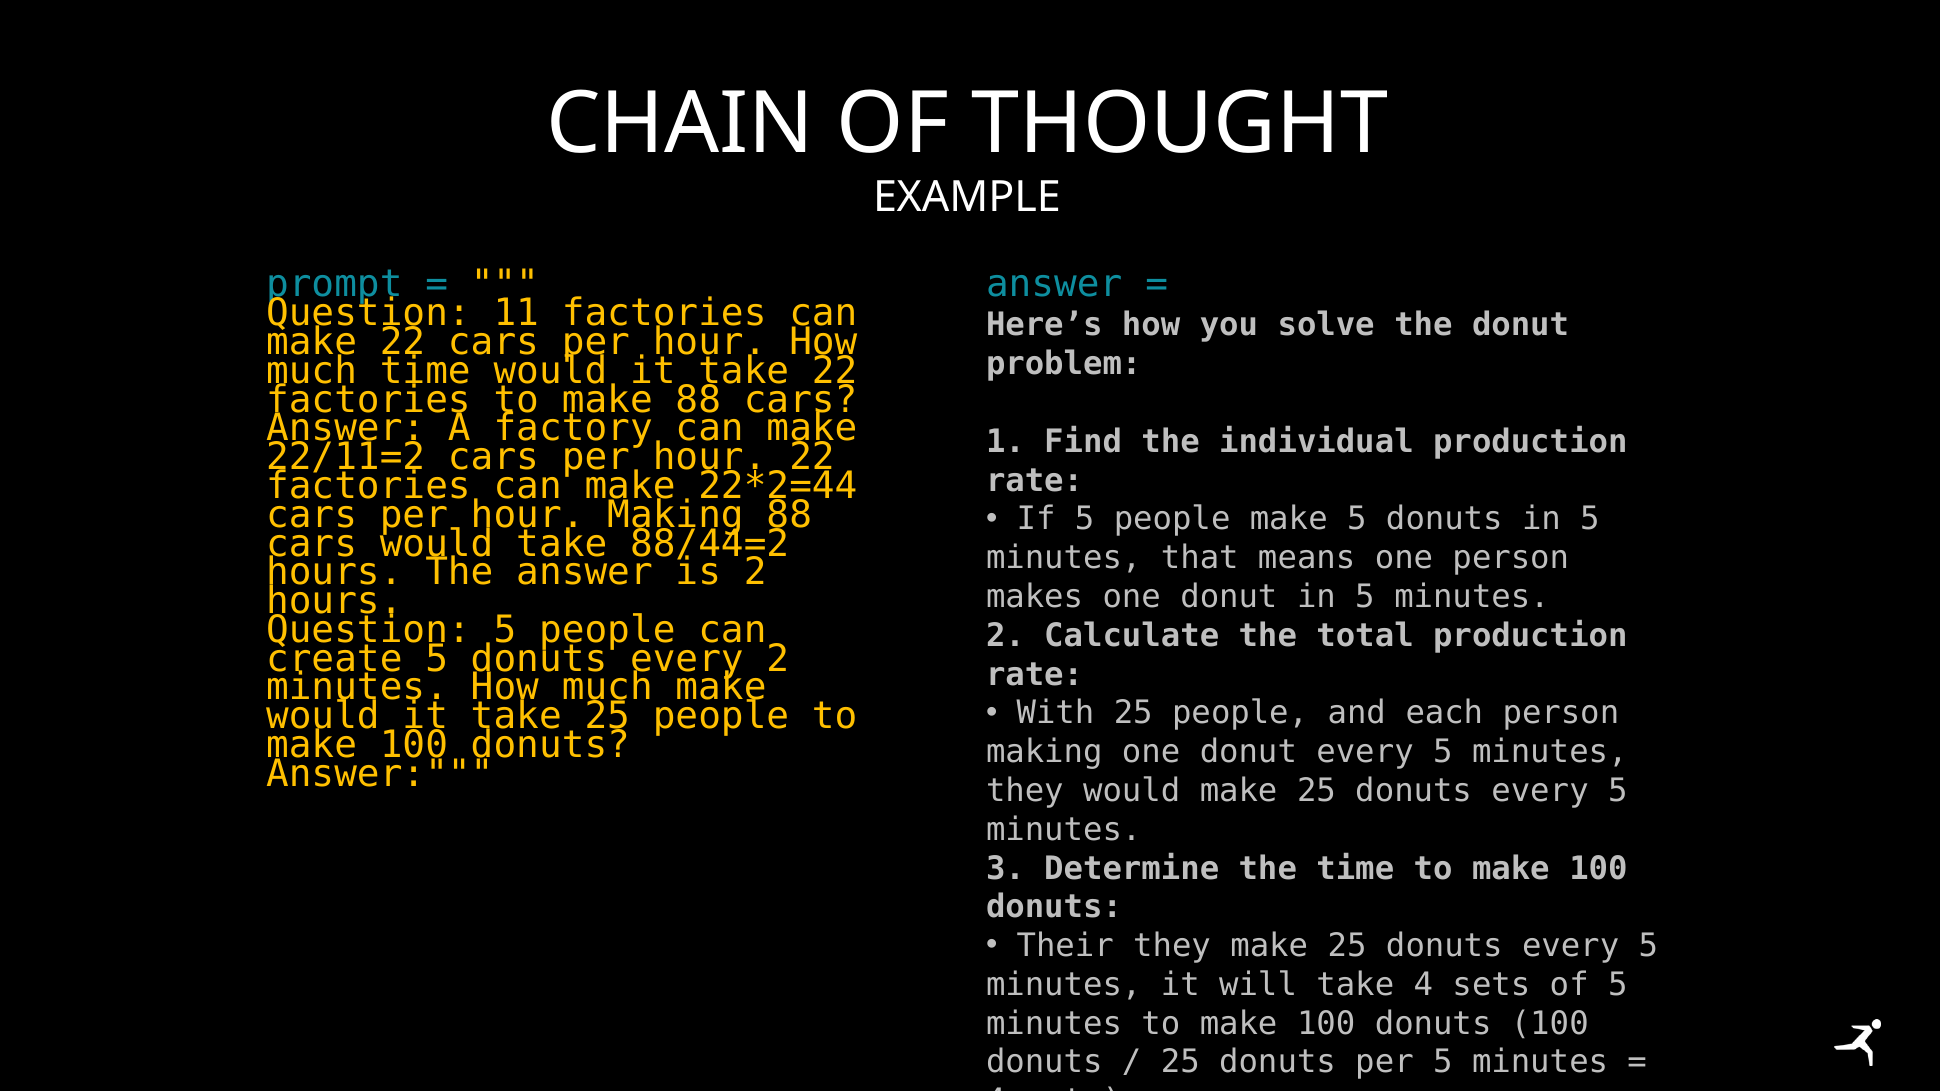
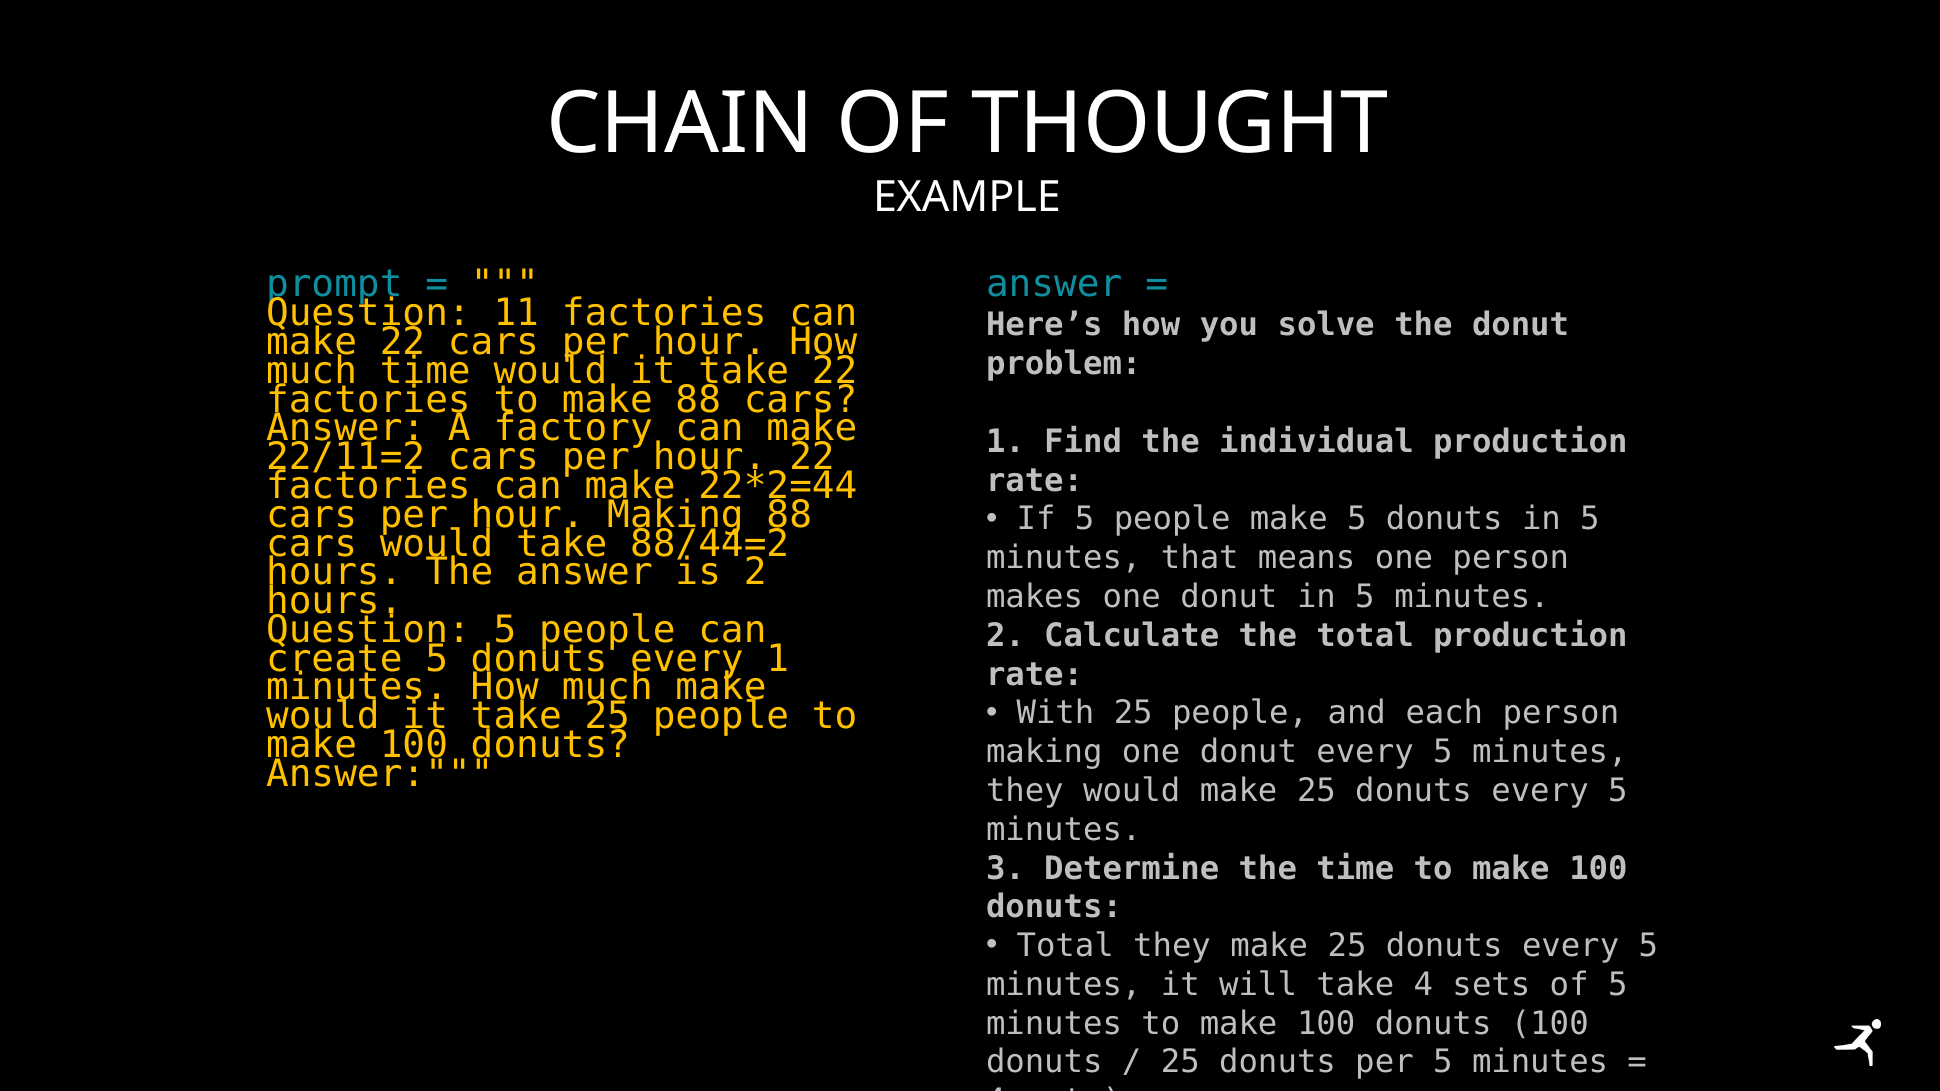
every 2: 2 -> 1
Their at (1065, 946): Their -> Total
